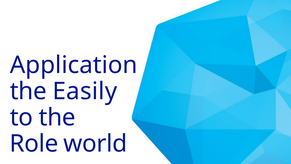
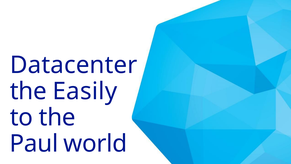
Application: Application -> Datacenter
Role: Role -> Paul
